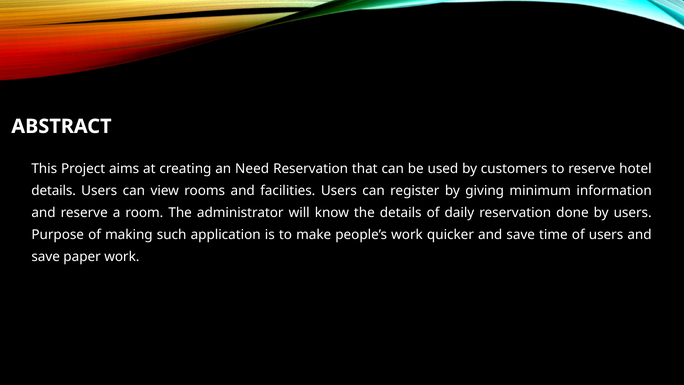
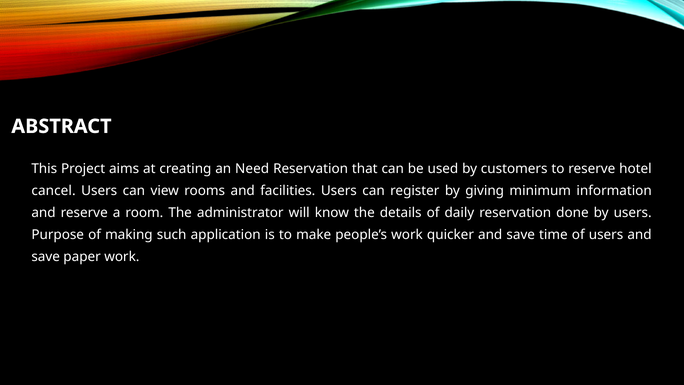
details at (54, 191): details -> cancel
